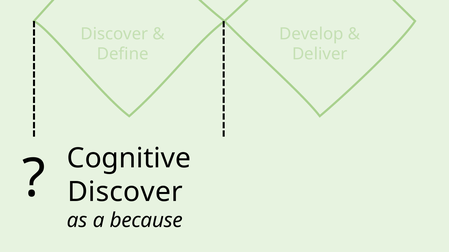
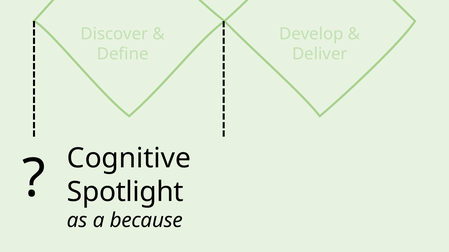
Discover at (125, 192): Discover -> Spotlight
